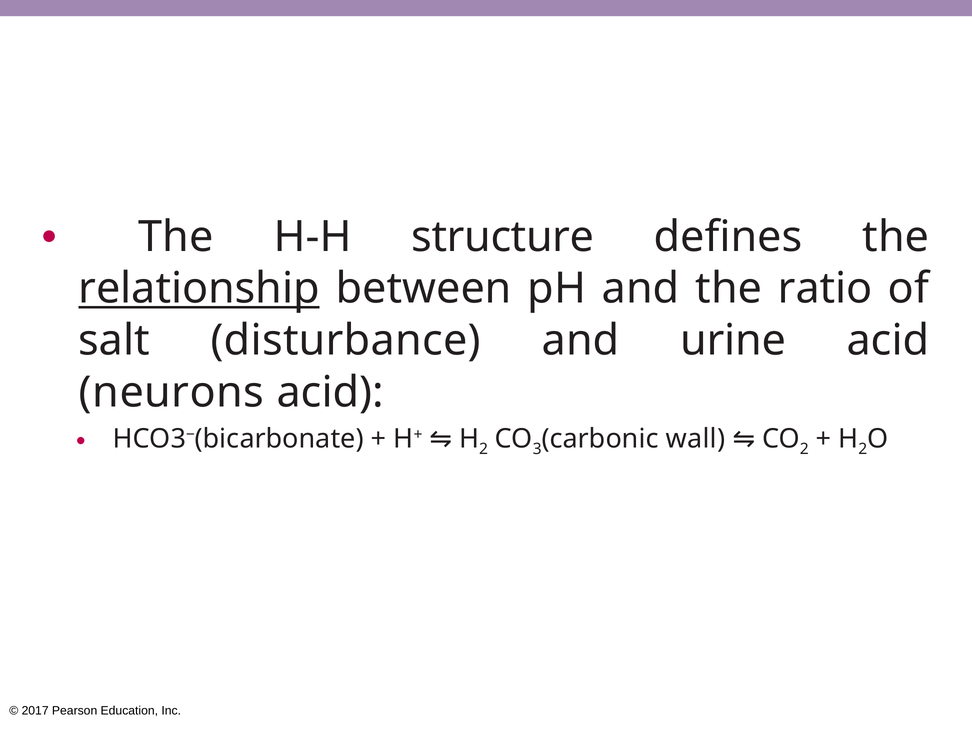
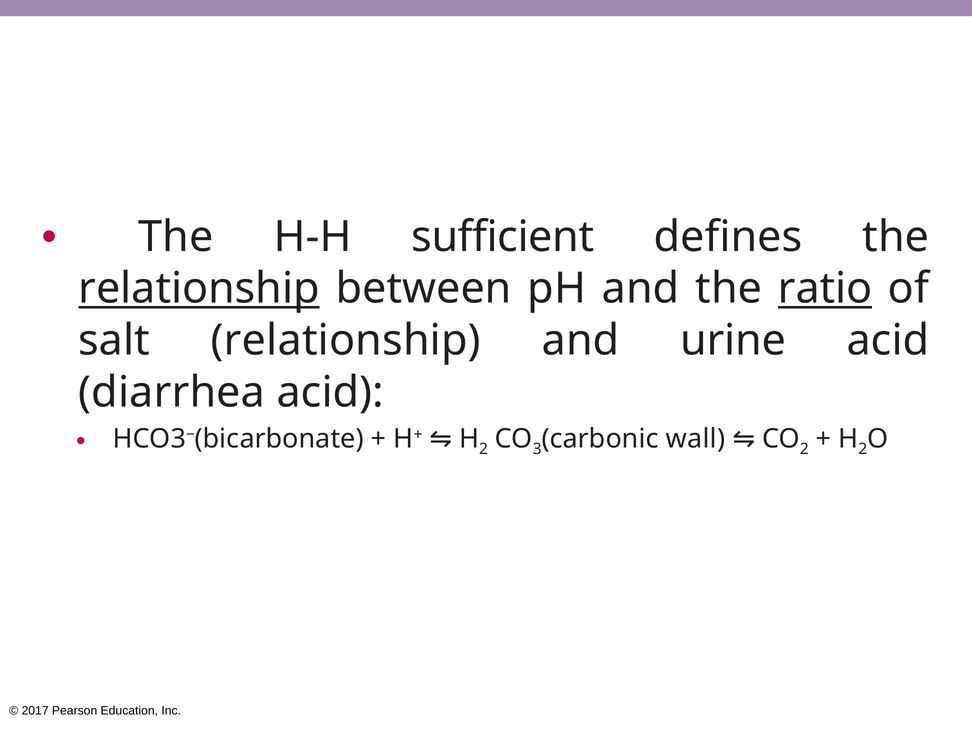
structure: structure -> sufficient
ratio underline: none -> present
salt disturbance: disturbance -> relationship
neurons: neurons -> diarrhea
